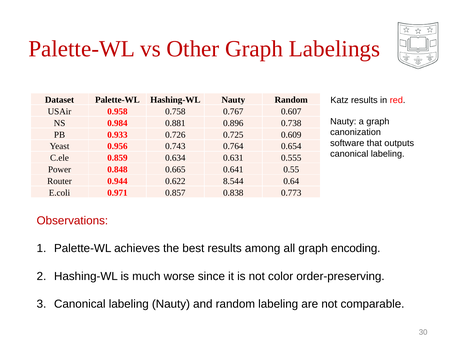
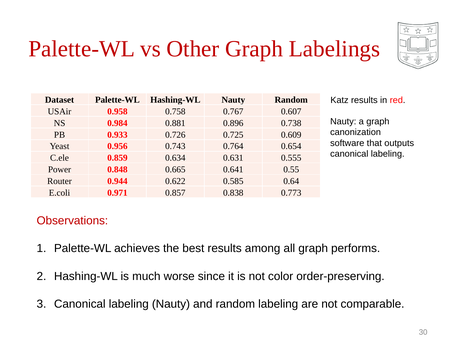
8.544: 8.544 -> 0.585
encoding: encoding -> performs
